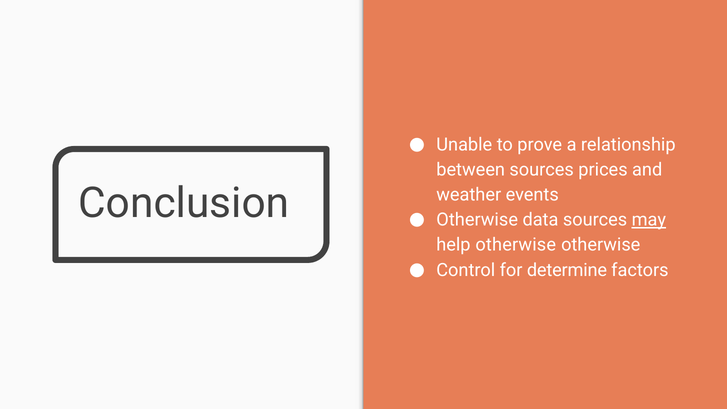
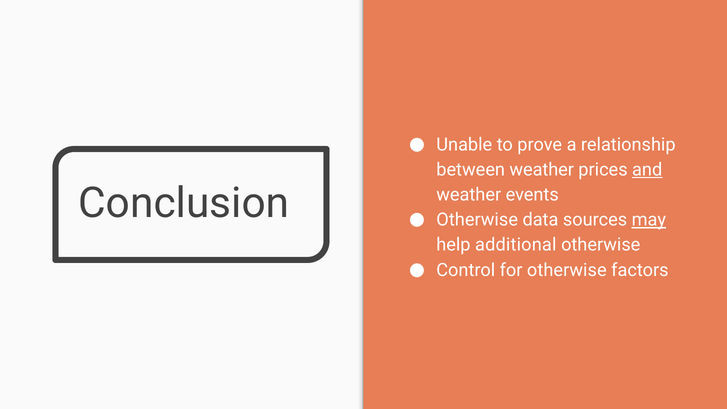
between sources: sources -> weather
and underline: none -> present
help otherwise: otherwise -> additional
for determine: determine -> otherwise
